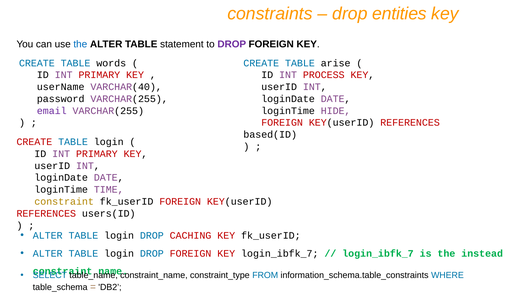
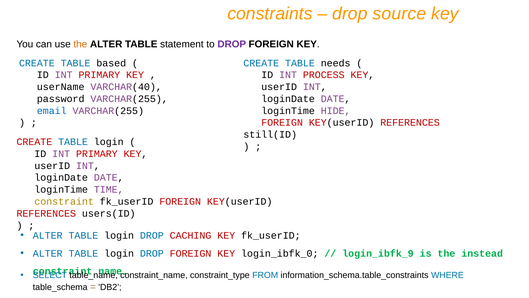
entities: entities -> source
the at (80, 44) colour: blue -> orange
words: words -> based
arise: arise -> needs
email colour: purple -> blue
based(ID: based(ID -> still(ID
KEY login_ibfk_7: login_ibfk_7 -> login_ibfk_0
login_ibfk_7 at (378, 253): login_ibfk_7 -> login_ibfk_9
